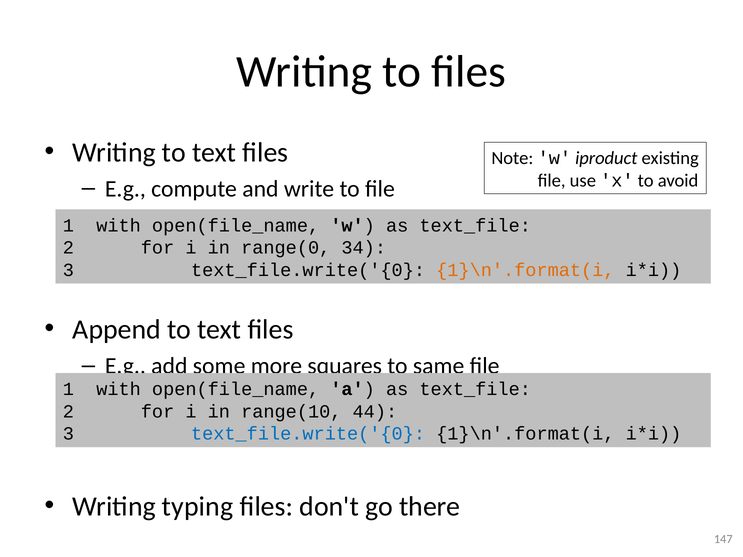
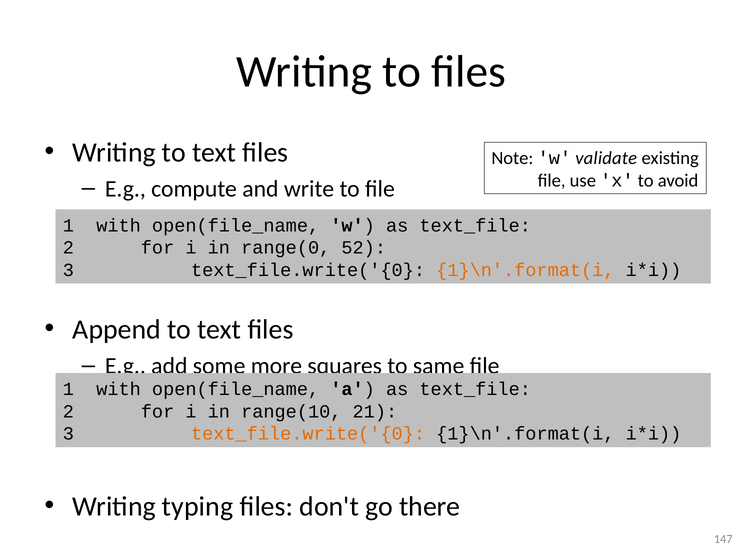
iproduct: iproduct -> validate
34: 34 -> 52
44: 44 -> 21
text_file.write('{0 at (308, 434) colour: blue -> orange
